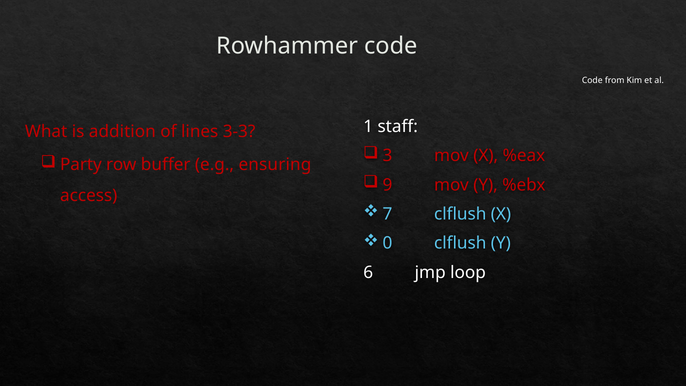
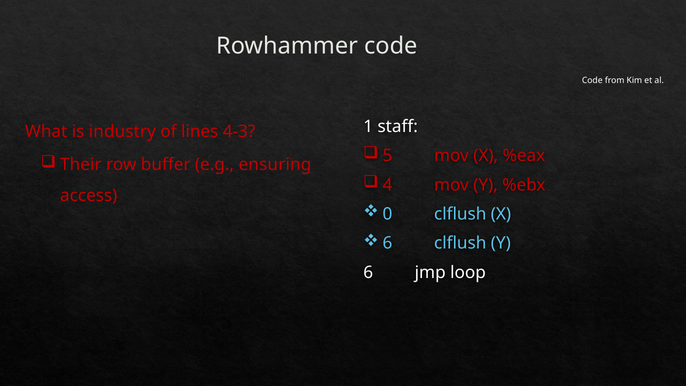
addition: addition -> industry
3-3: 3-3 -> 4-3
3: 3 -> 5
Party: Party -> Their
9: 9 -> 4
7: 7 -> 0
0 at (387, 243): 0 -> 6
